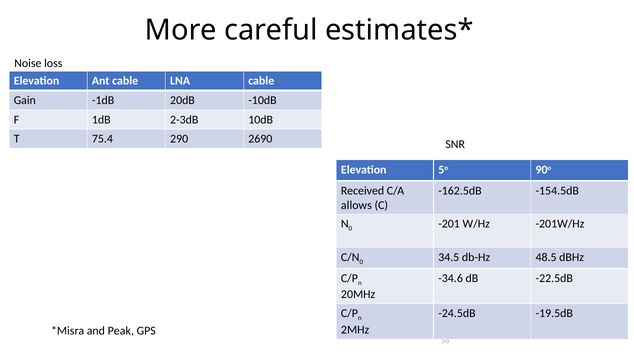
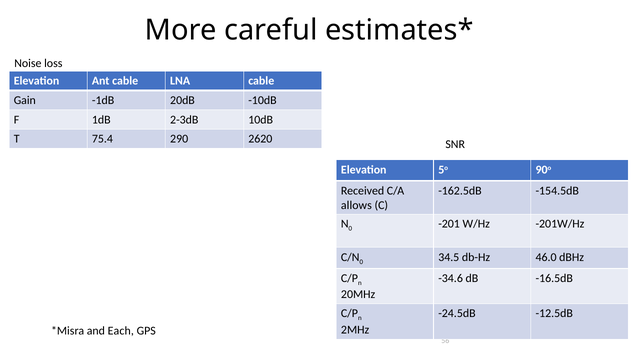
2690: 2690 -> 2620
48.5: 48.5 -> 46.0
-22.5dB: -22.5dB -> -16.5dB
-19.5dB: -19.5dB -> -12.5dB
Peak: Peak -> Each
